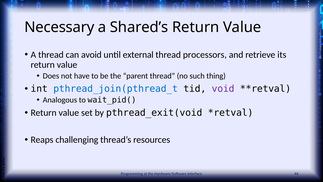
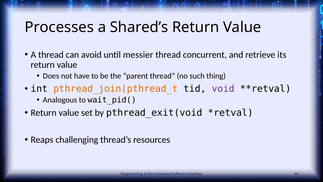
Necessary: Necessary -> Processes
external: external -> messier
processors: processors -> concurrent
pthread_join(pthread_t colour: blue -> orange
